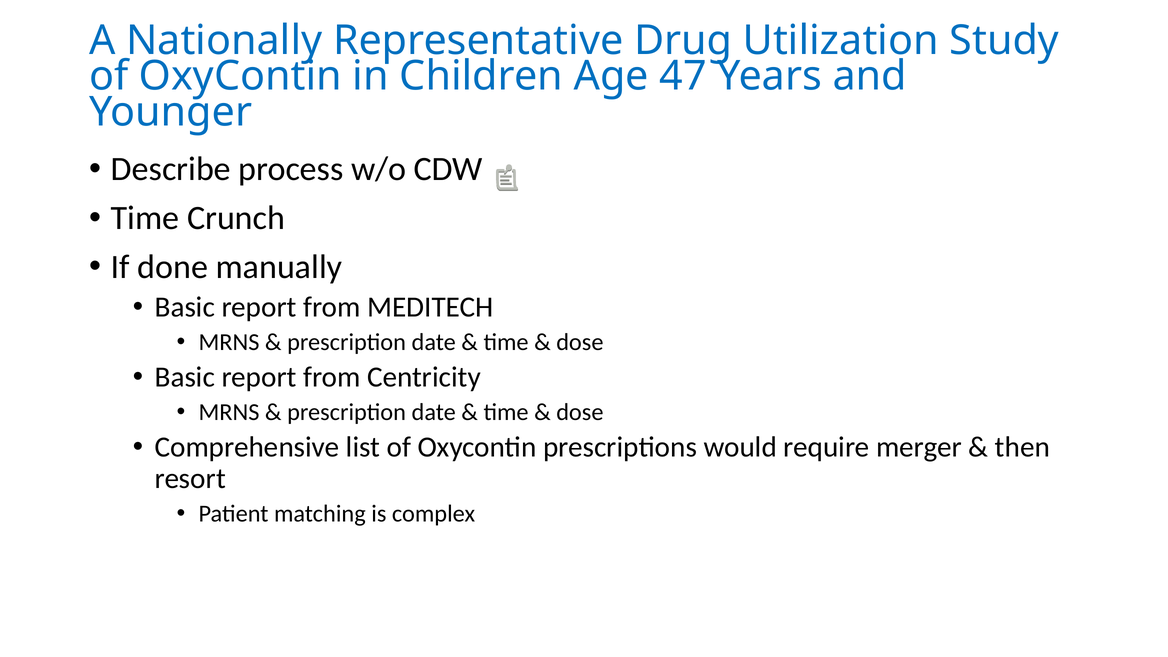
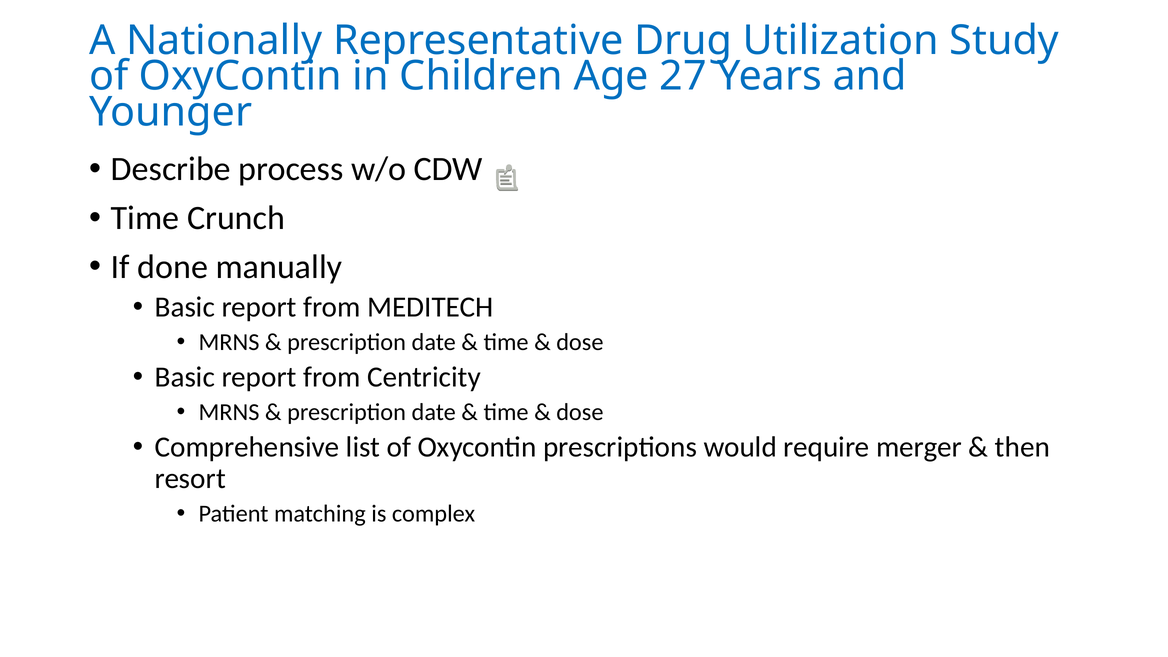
47: 47 -> 27
